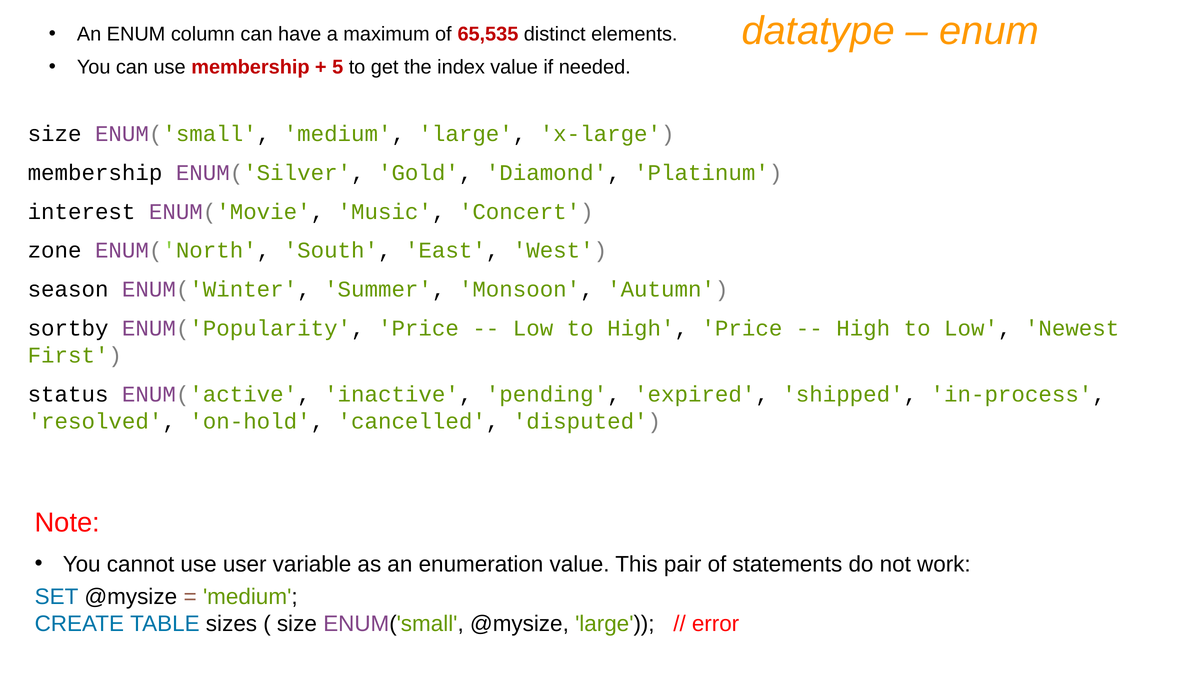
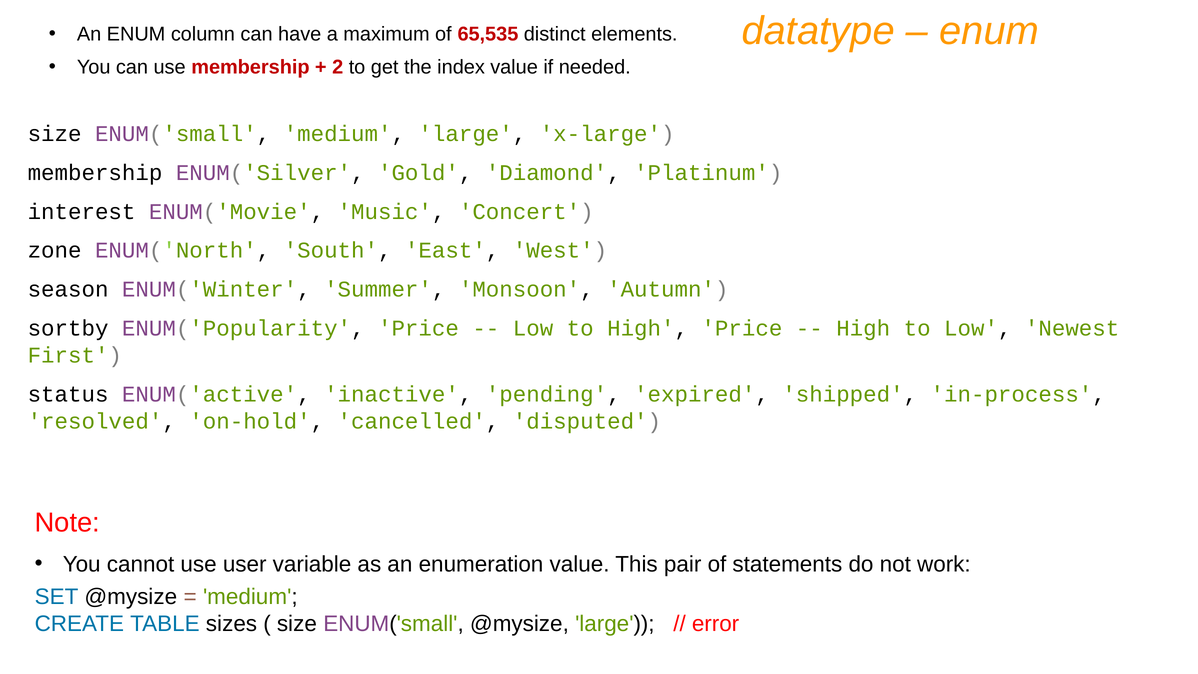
5: 5 -> 2
